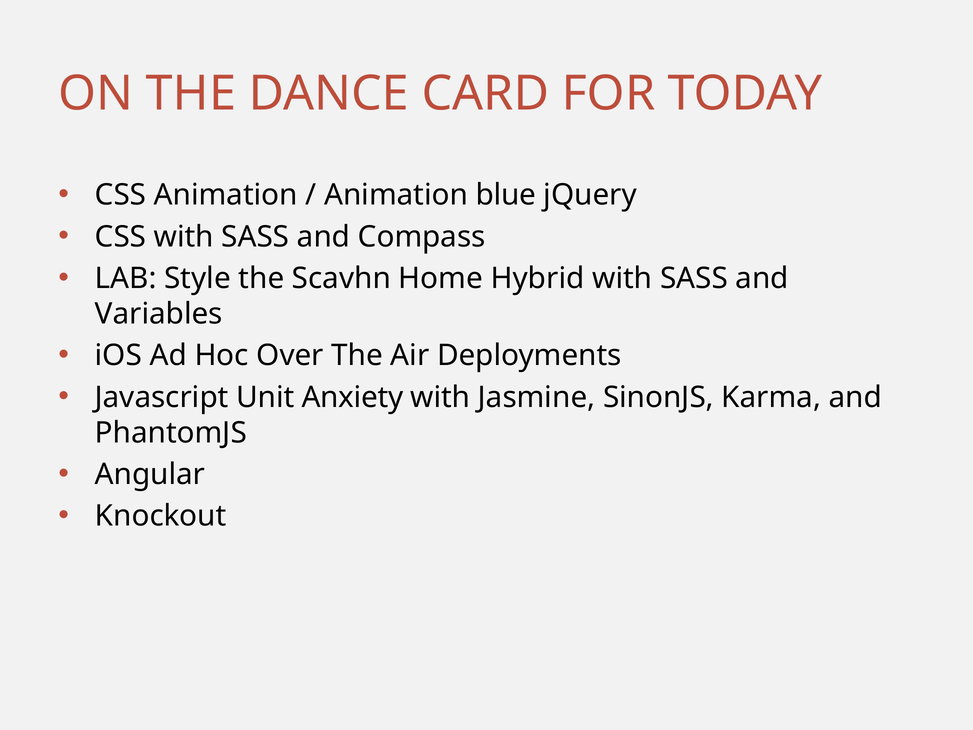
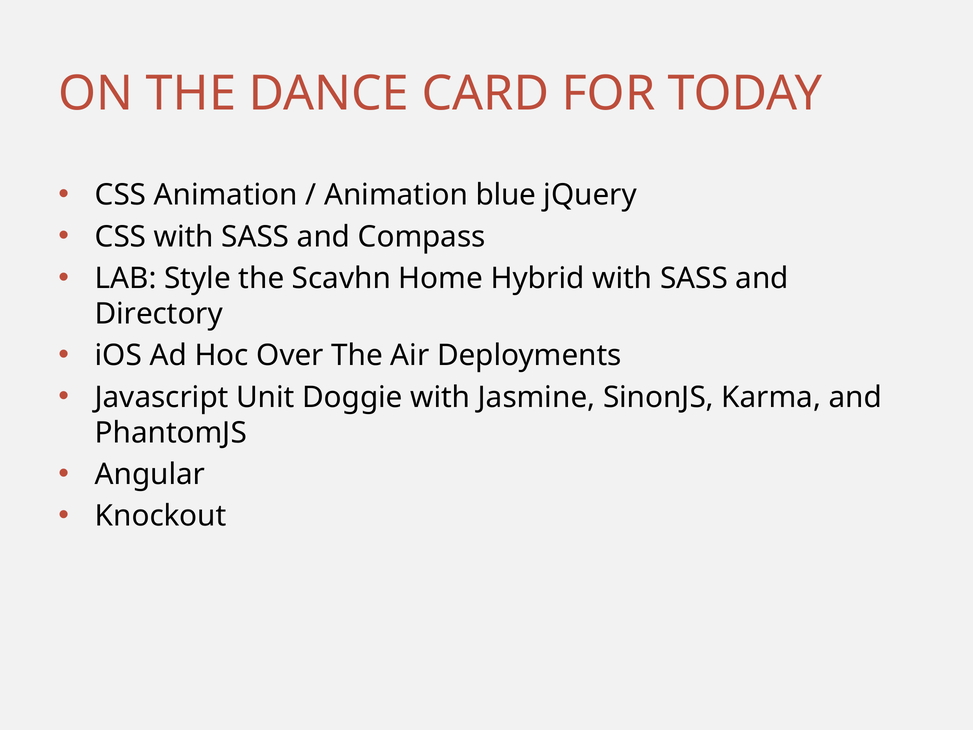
Variables: Variables -> Directory
Anxiety: Anxiety -> Doggie
